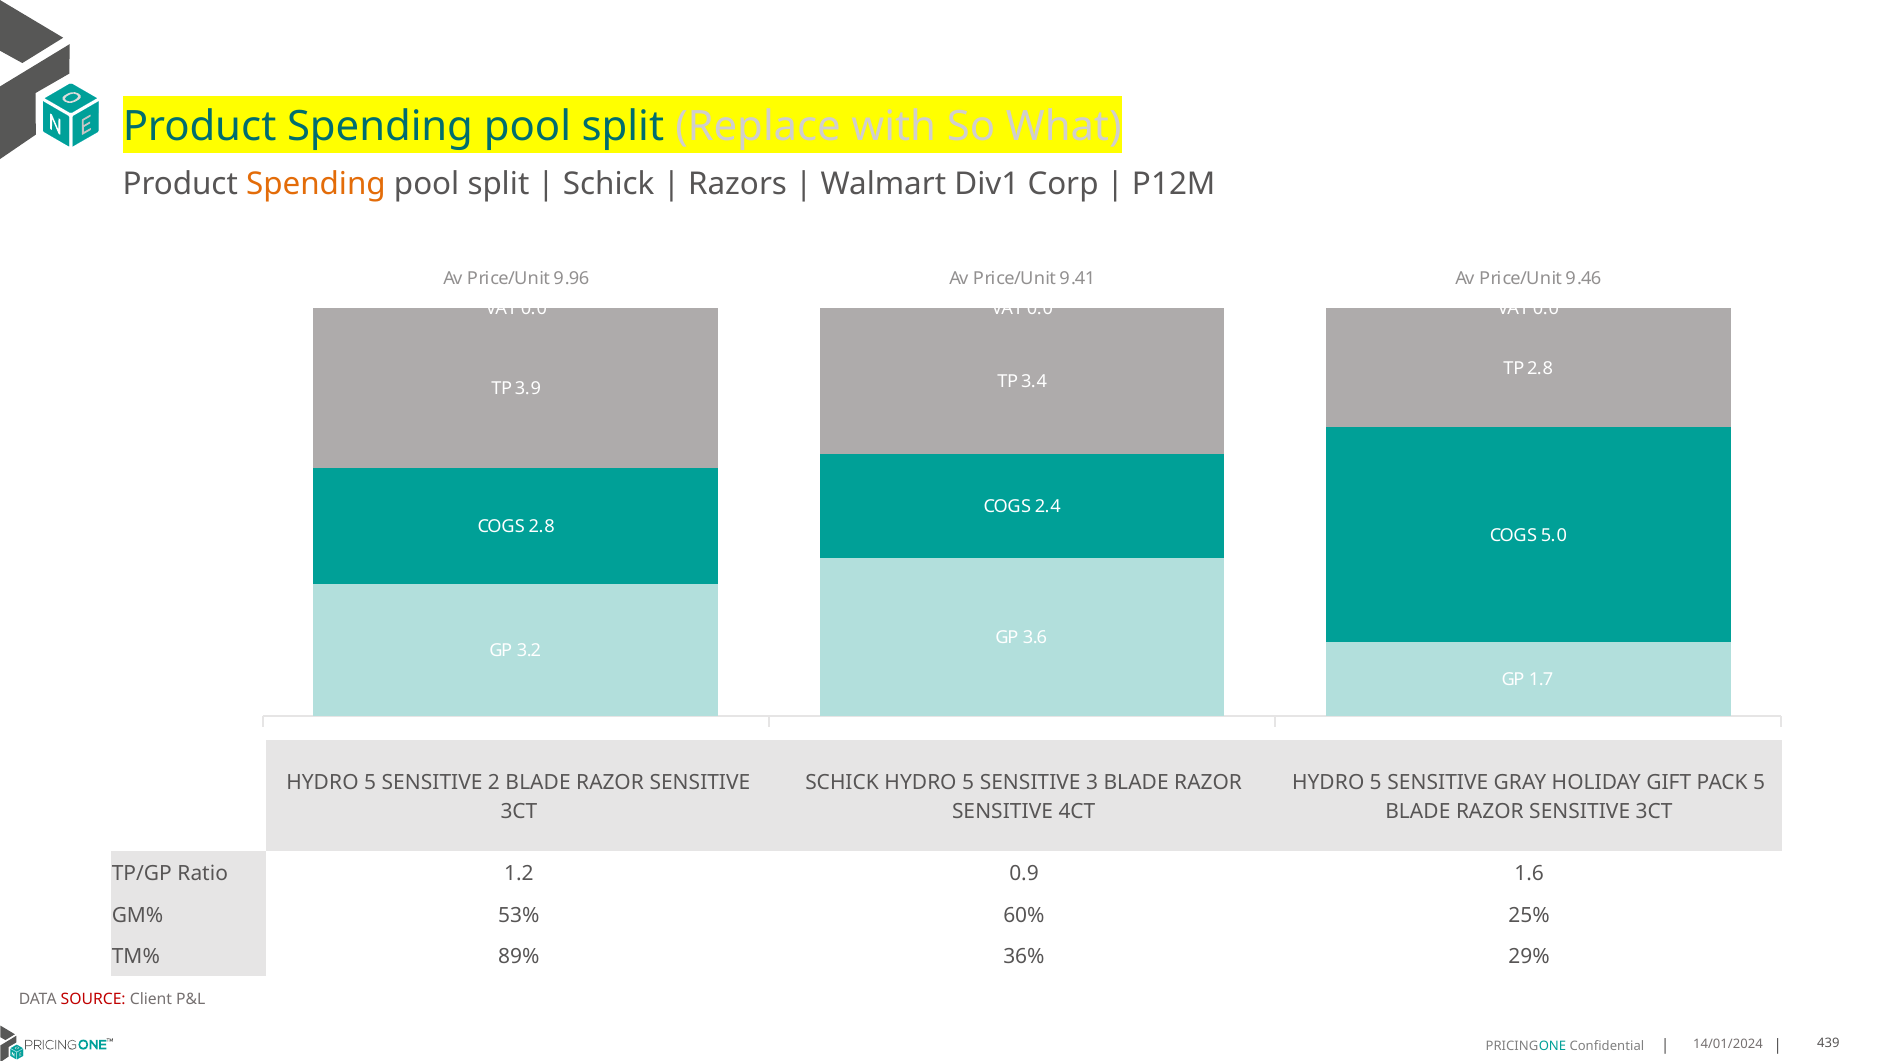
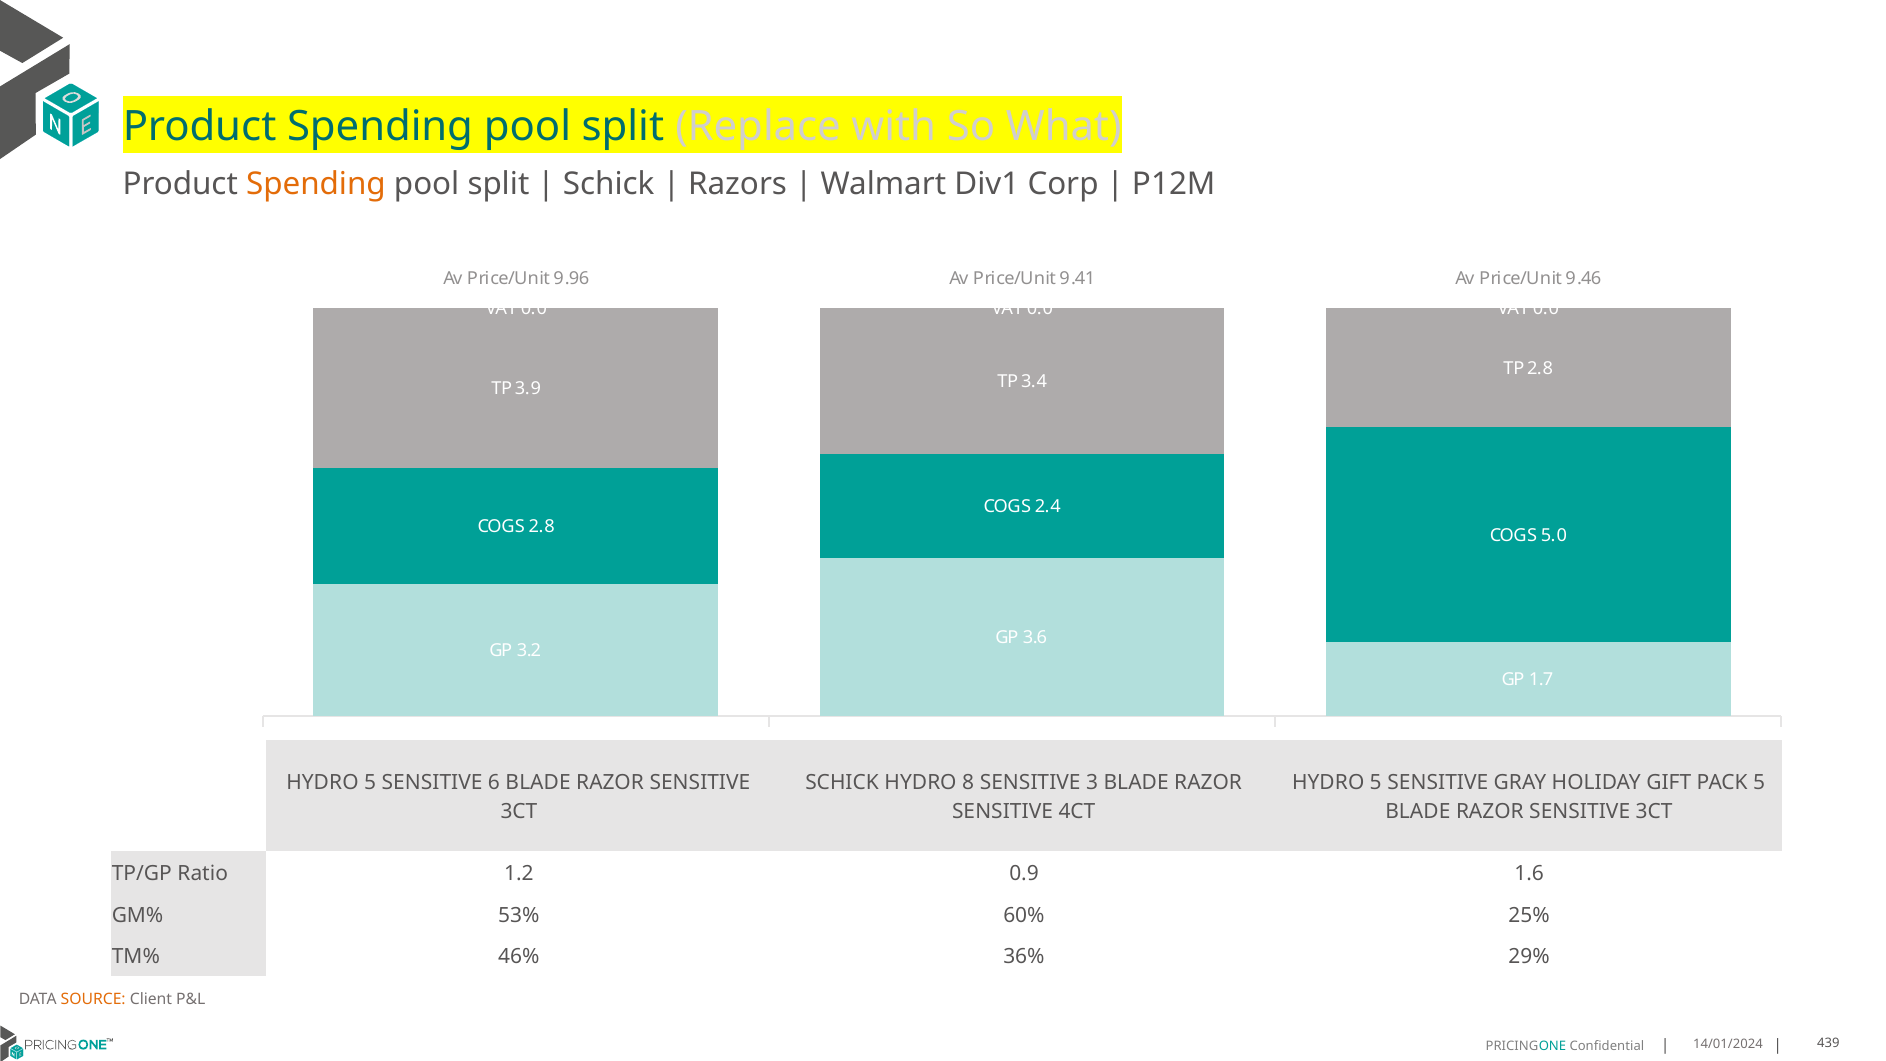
2: 2 -> 6
SCHICK HYDRO 5: 5 -> 8
89%: 89% -> 46%
SOURCE colour: red -> orange
